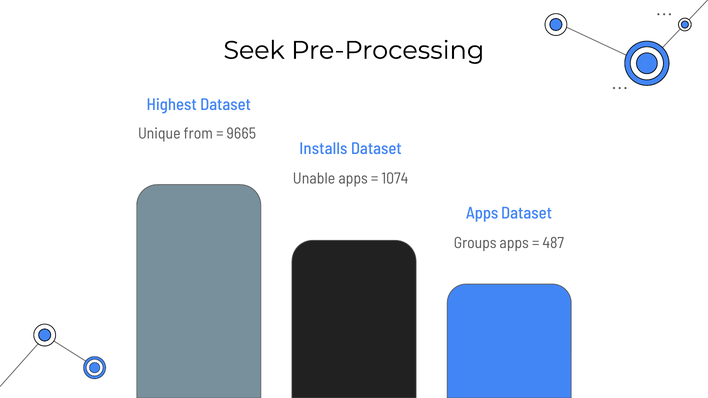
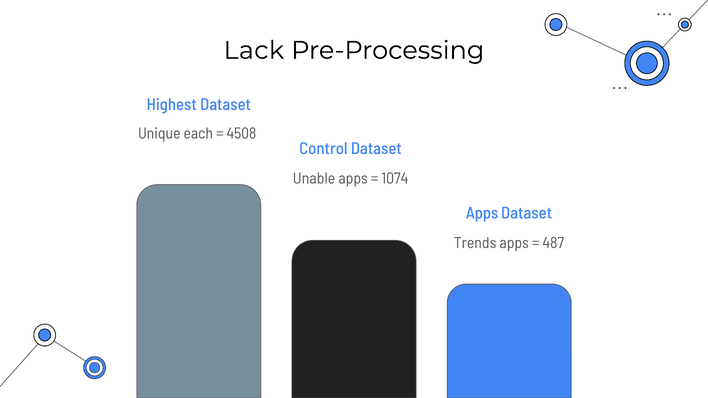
Seek: Seek -> Lack
from: from -> each
9665: 9665 -> 4508
Installs: Installs -> Control
Groups: Groups -> Trends
